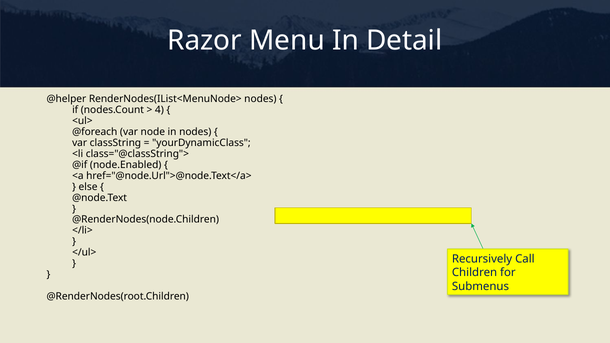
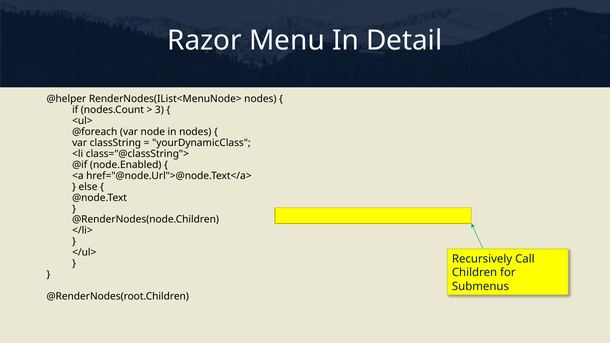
4: 4 -> 3
